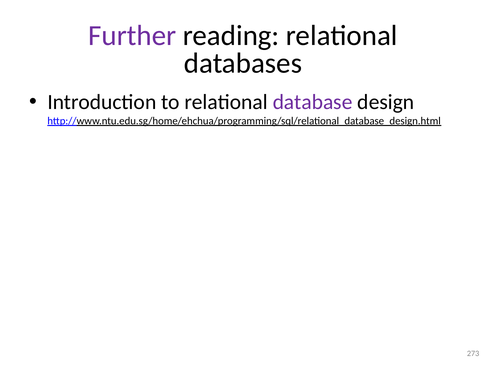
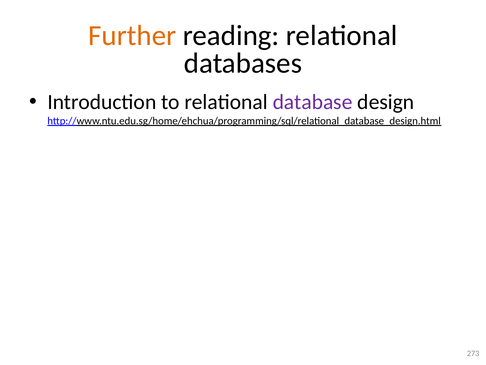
Further colour: purple -> orange
